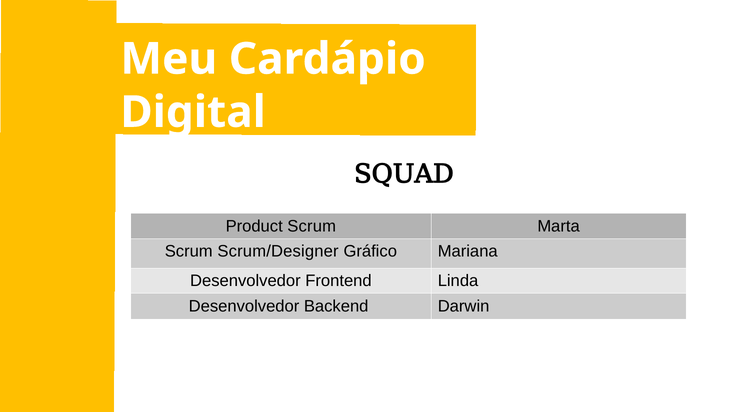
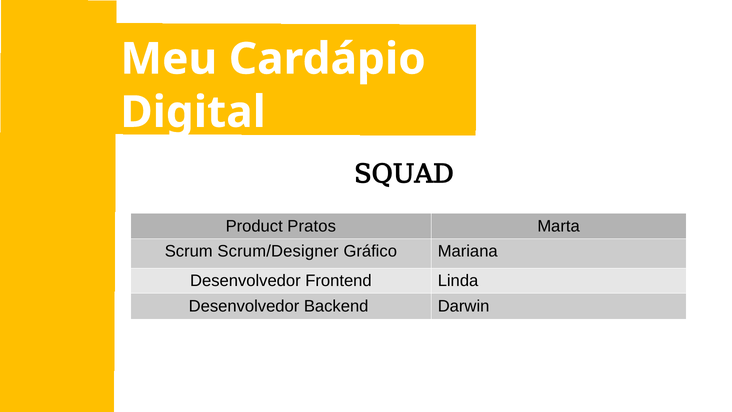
Product Scrum: Scrum -> Pratos
